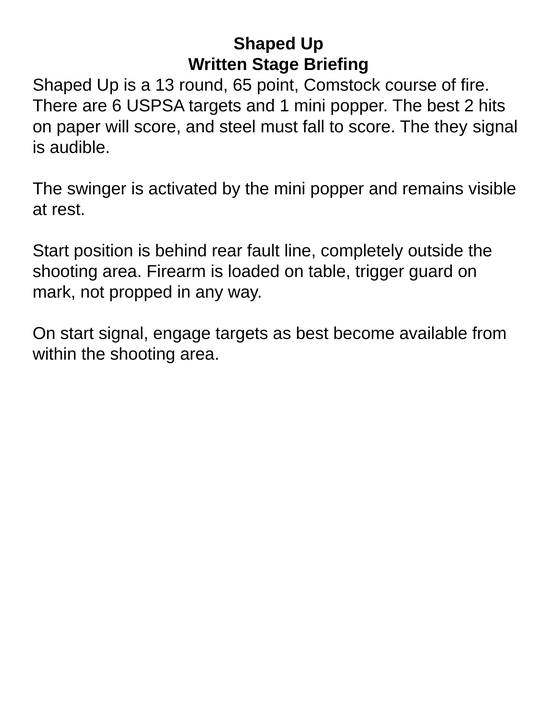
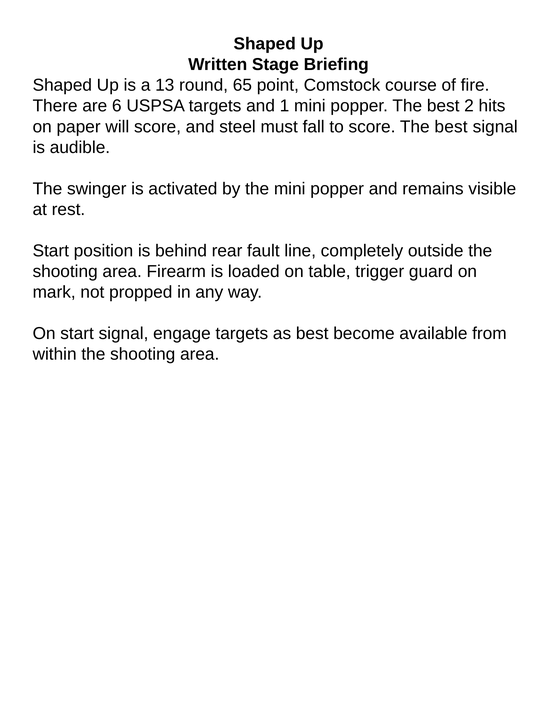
score The they: they -> best
